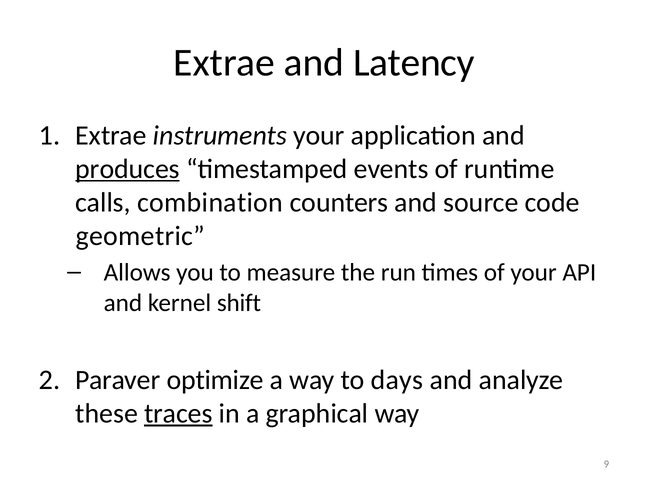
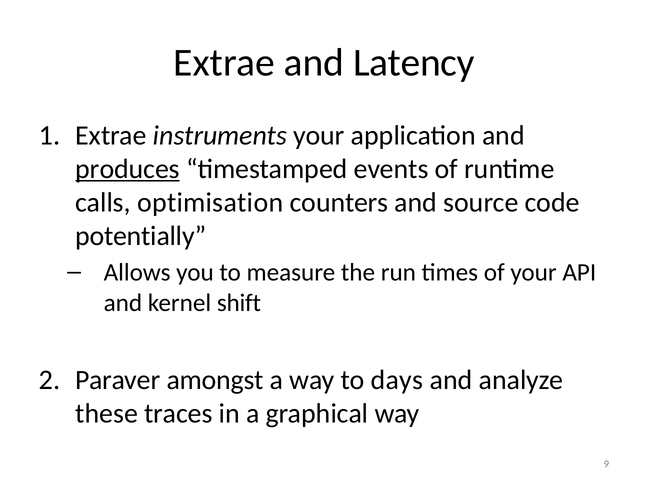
combination: combination -> optimisation
geometric: geometric -> potentially
optimize: optimize -> amongst
traces underline: present -> none
